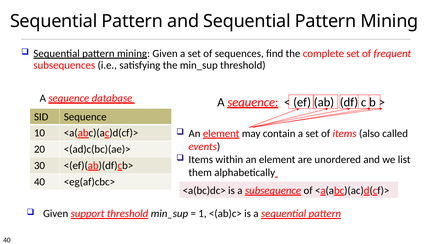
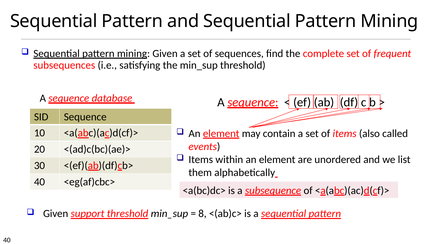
1: 1 -> 8
